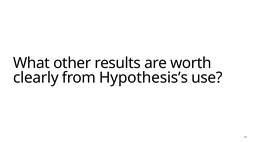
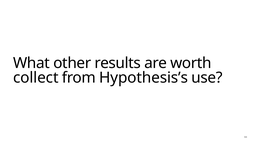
clearly: clearly -> collect
